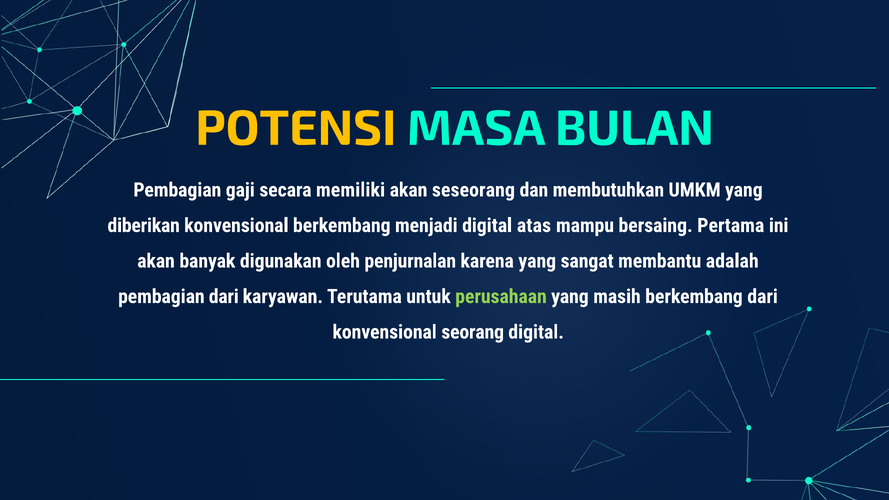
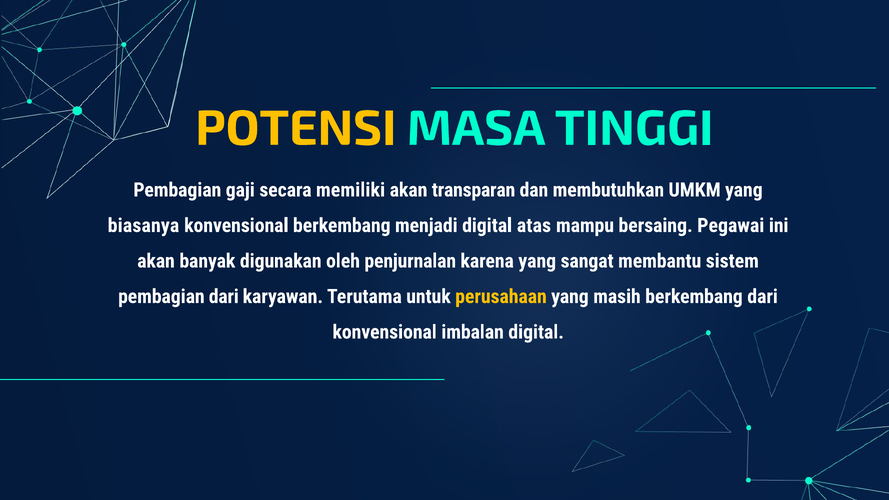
BULAN: BULAN -> TINGGI
seseorang: seseorang -> transparan
diberikan: diberikan -> biasanya
Pertama: Pertama -> Pegawai
adalah: adalah -> sistem
perusahaan colour: light green -> yellow
seorang: seorang -> imbalan
